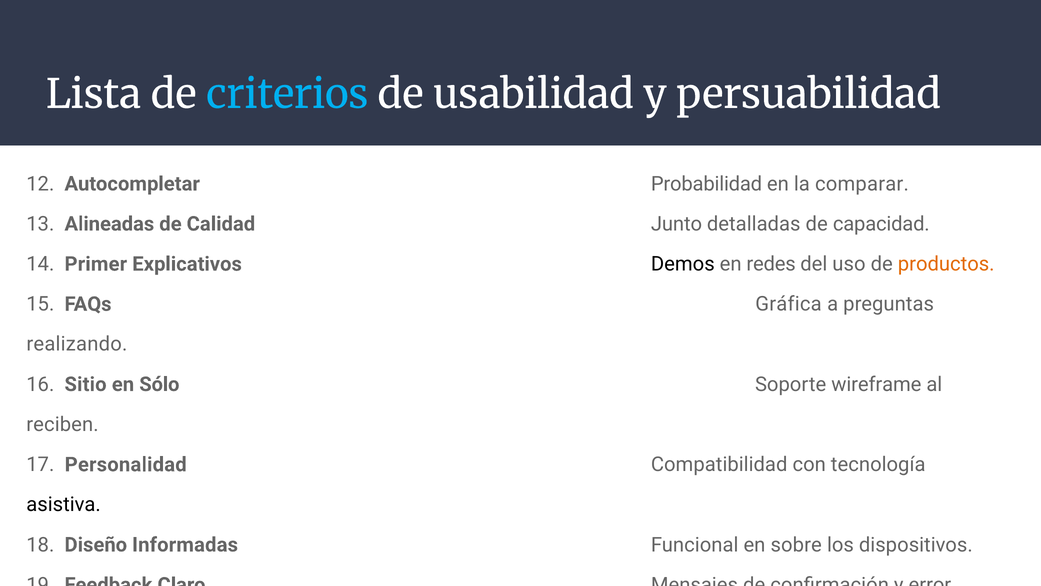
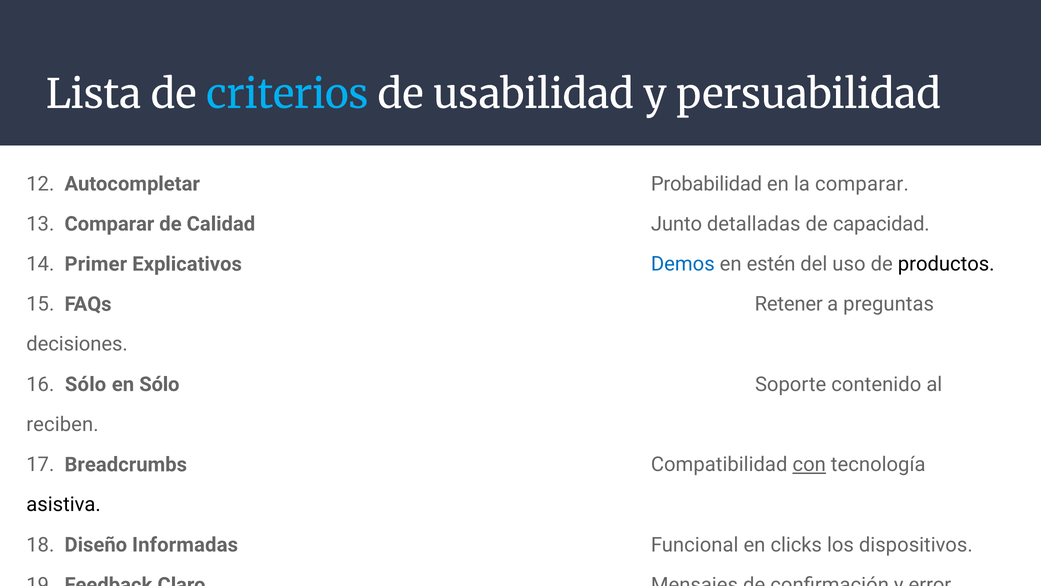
13 Alineadas: Alineadas -> Comparar
Demos colour: black -> blue
redes: redes -> estén
productos colour: orange -> black
Gráfica: Gráfica -> Retener
realizando: realizando -> decisiones
16 Sitio: Sitio -> Sólo
wireframe: wireframe -> contenido
Personalidad: Personalidad -> Breadcrumbs
con underline: none -> present
sobre: sobre -> clicks
